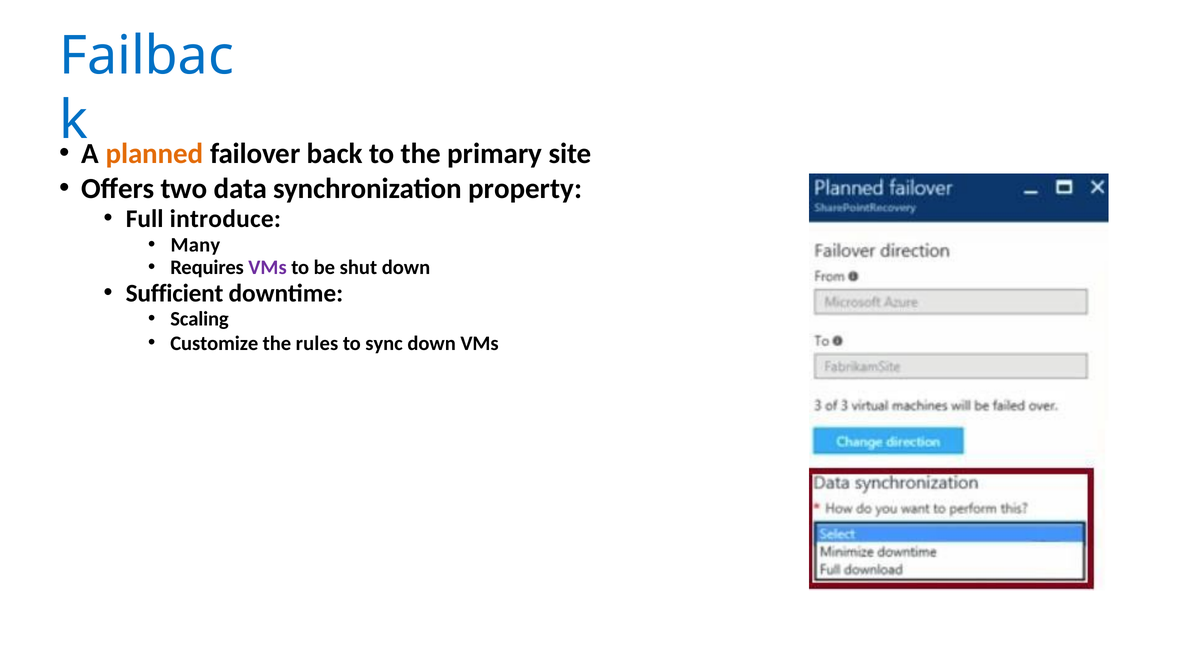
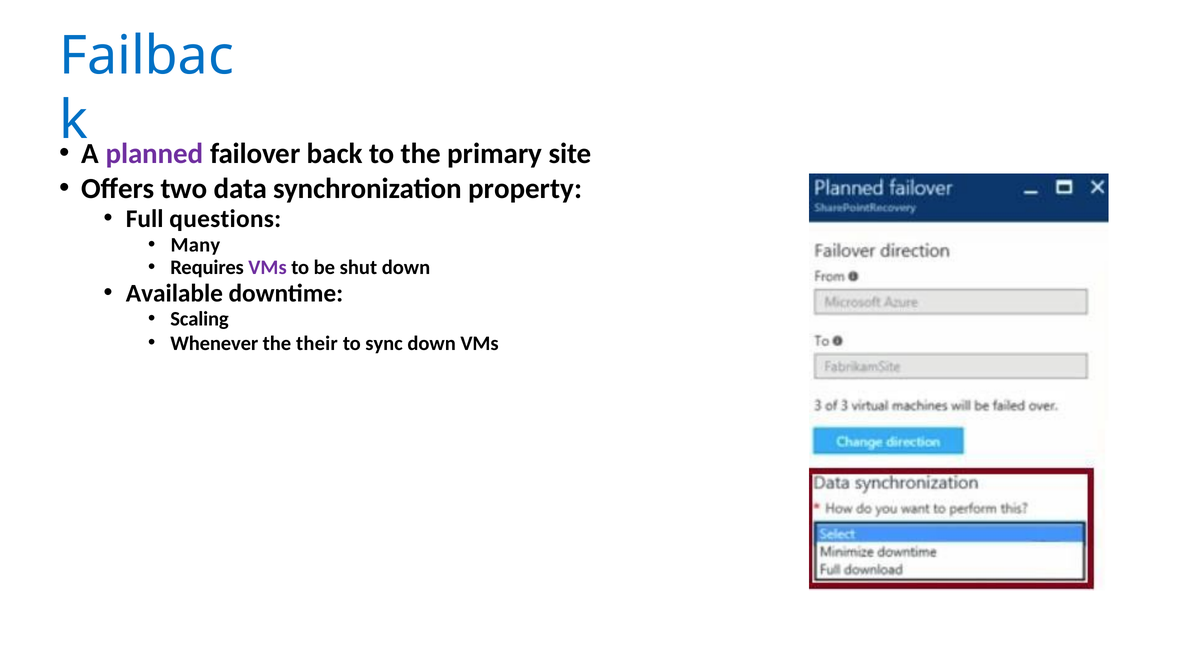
planned colour: orange -> purple
introduce: introduce -> questions
Sufficient: Sufficient -> Available
Customize: Customize -> Whenever
rules: rules -> their
